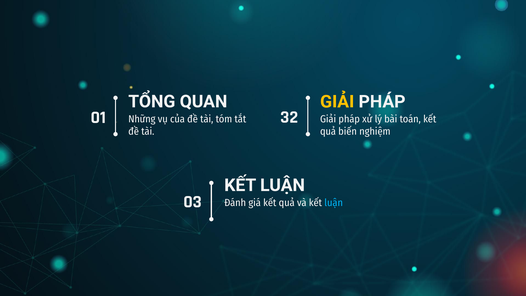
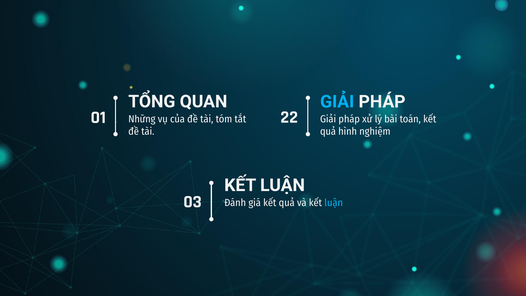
GIẢI at (337, 102) colour: yellow -> light blue
32: 32 -> 22
biến: biến -> hình
